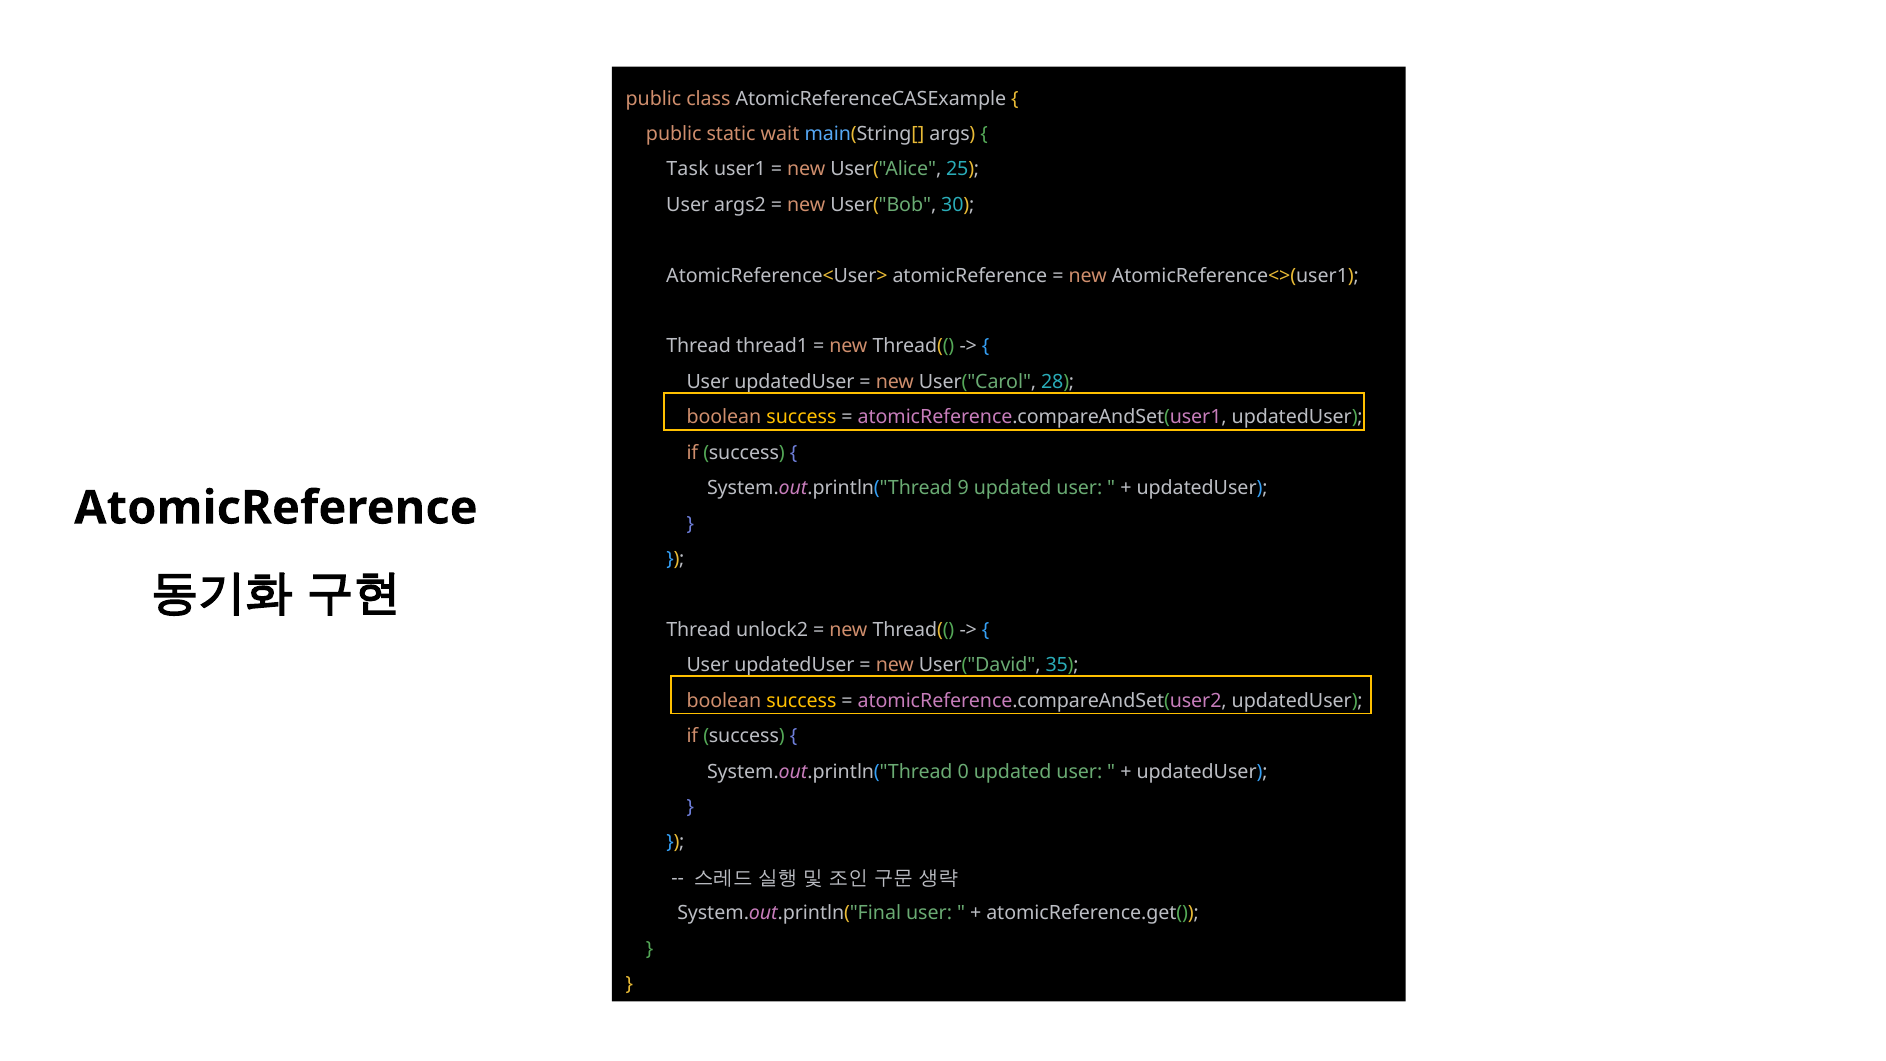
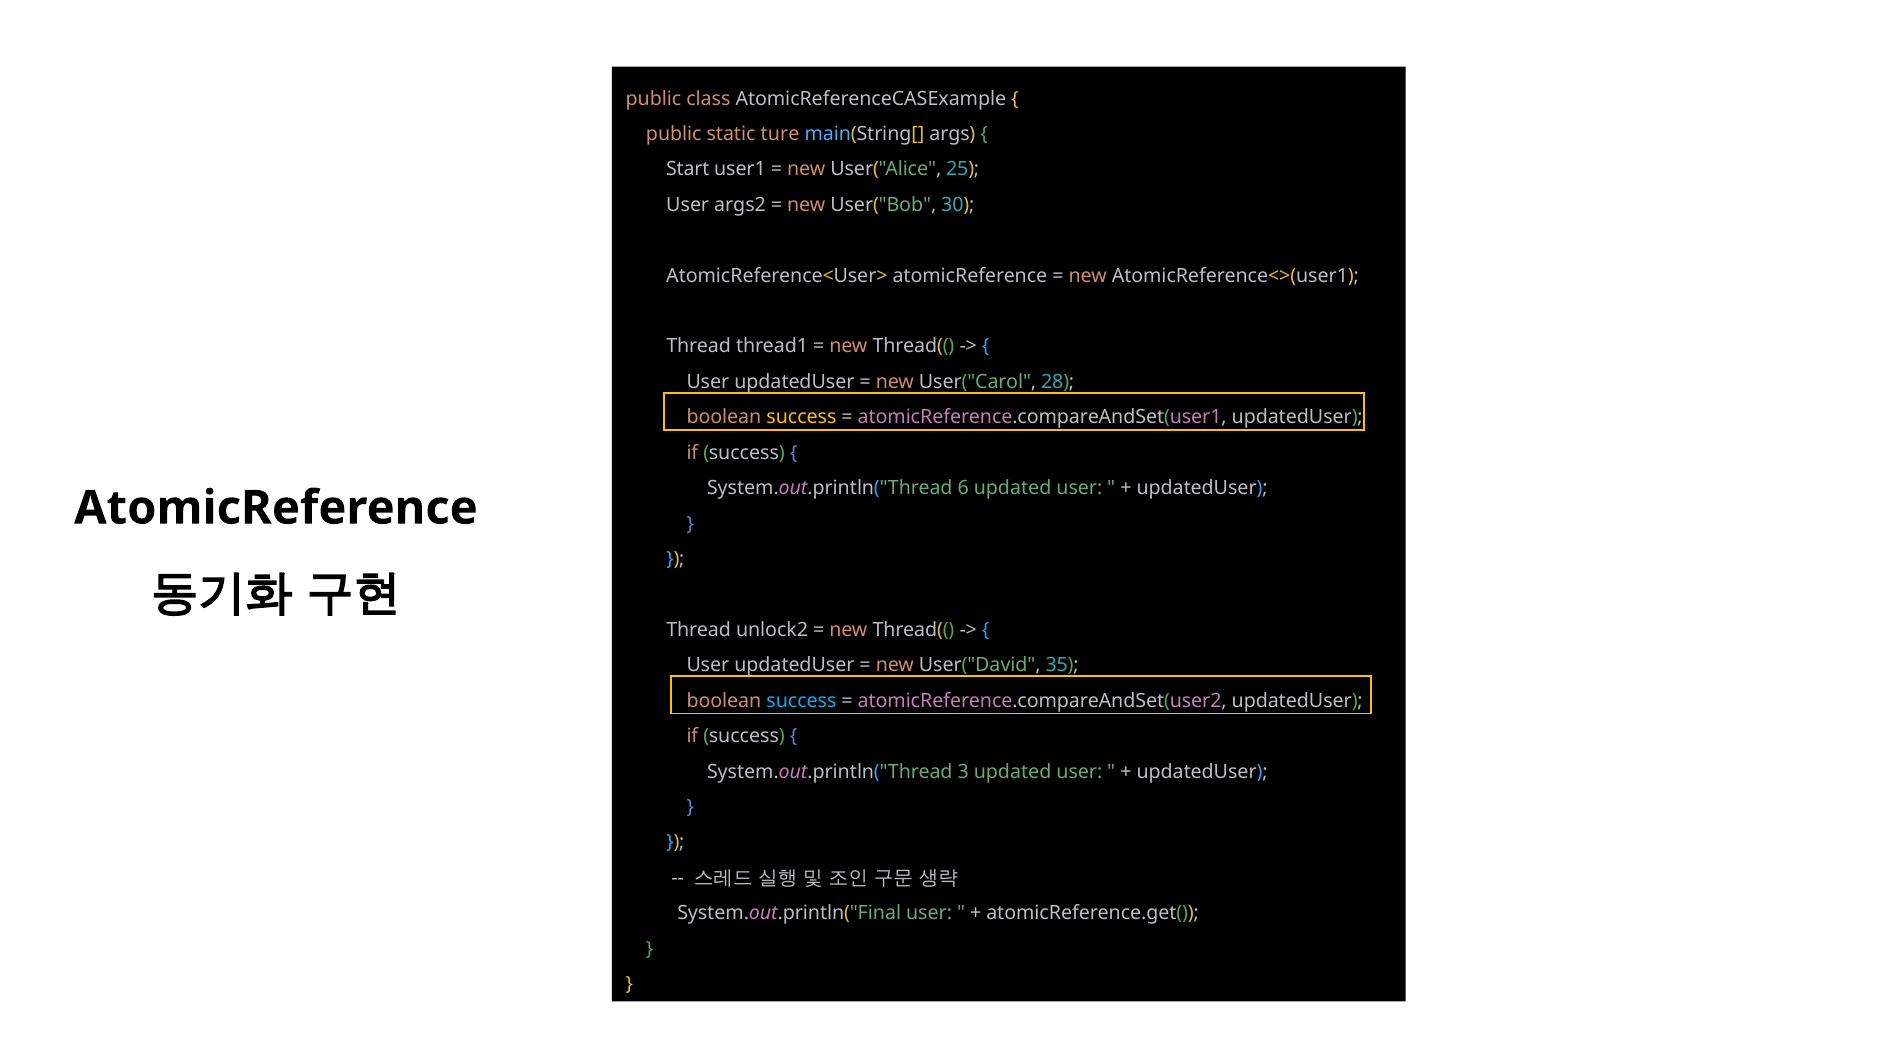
wait: wait -> ture
Task: Task -> Start
9: 9 -> 6
success at (801, 701) colour: yellow -> light blue
0: 0 -> 3
